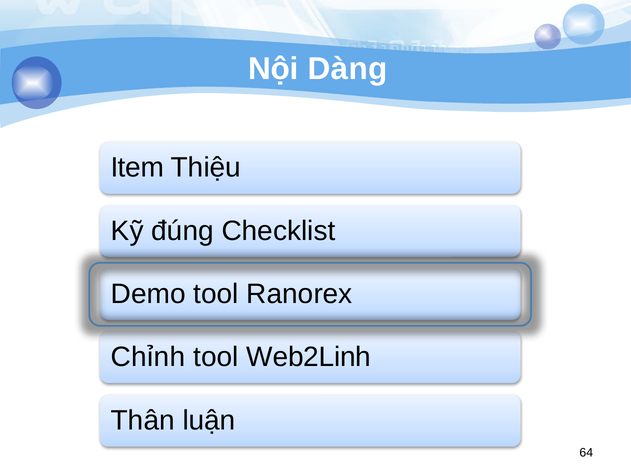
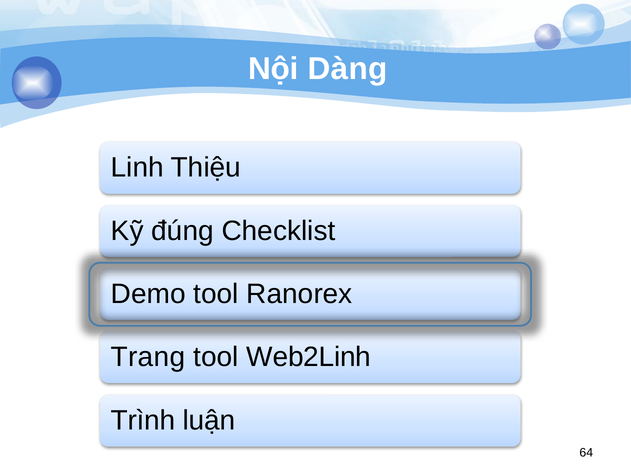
Item: Item -> Linh
Chỉnh: Chỉnh -> Trang
Thân: Thân -> Trình
